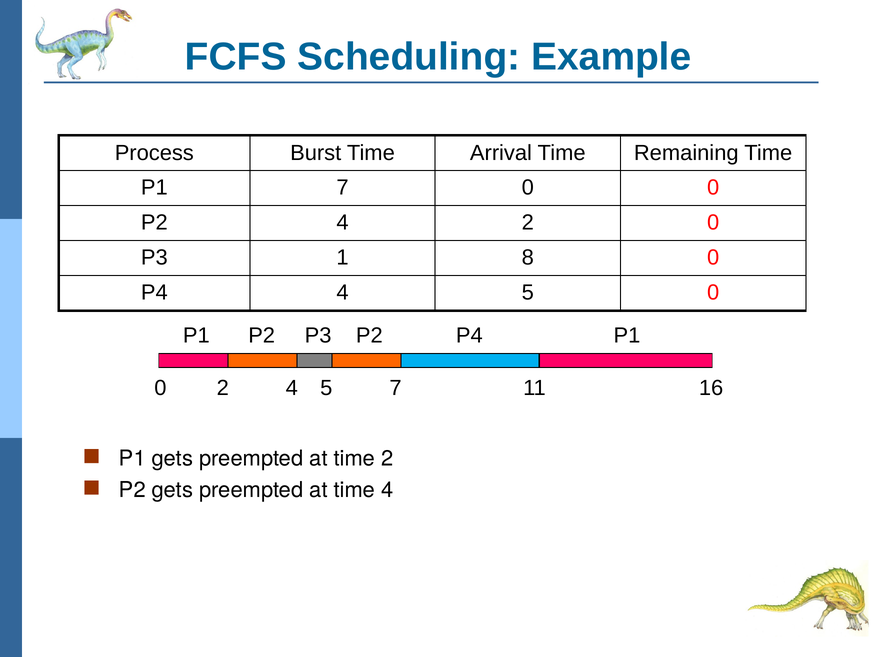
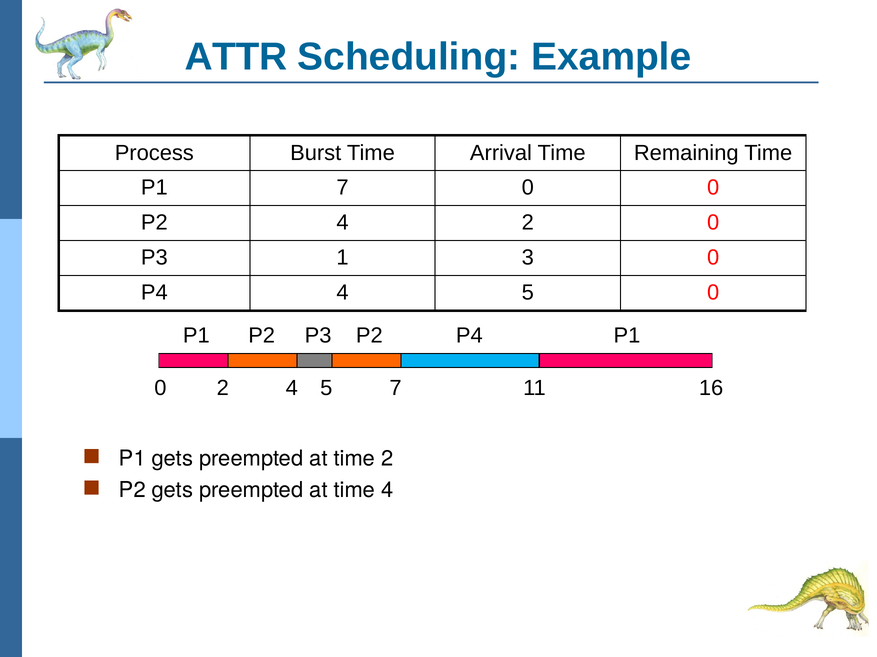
FCFS: FCFS -> ATTR
8: 8 -> 3
